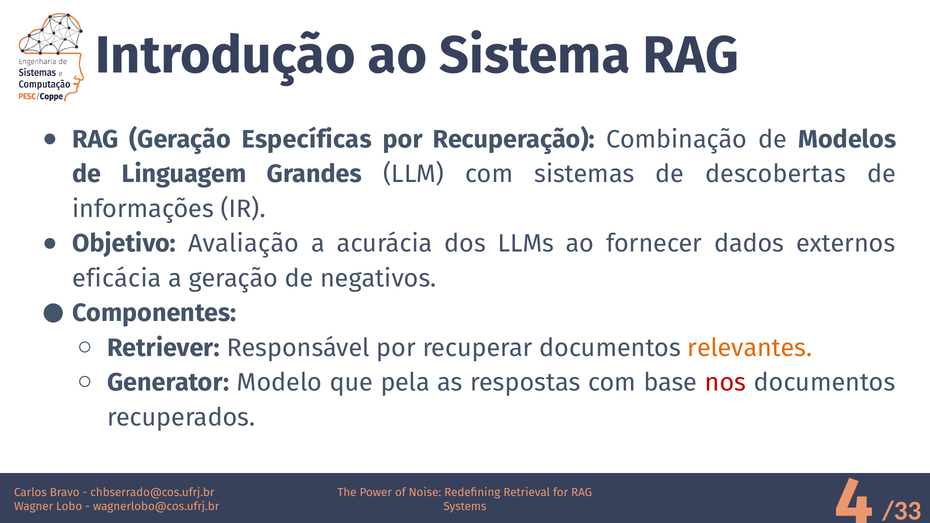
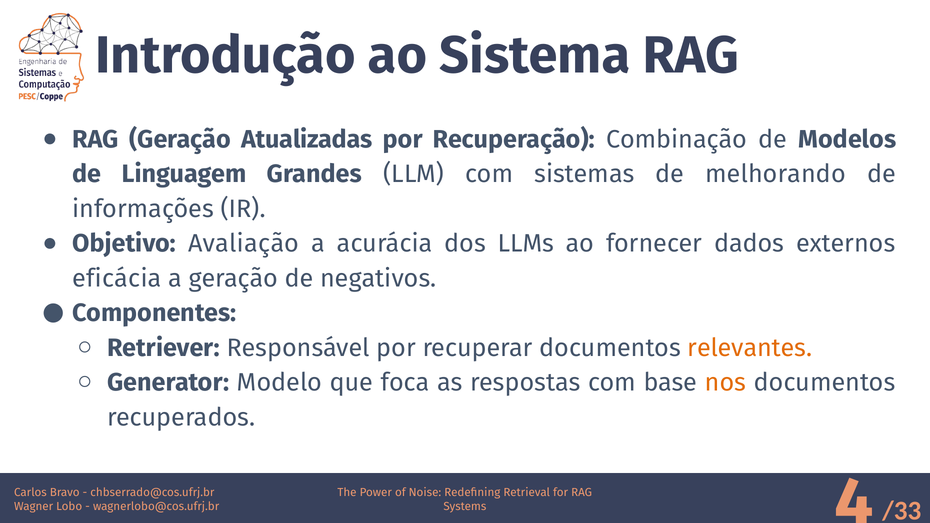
Específicas: Específicas -> Atualizadas
descobertas: descobertas -> melhorando
pela: pela -> foca
nos colour: red -> orange
